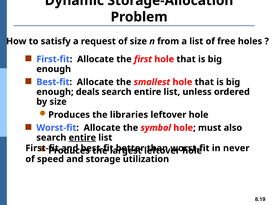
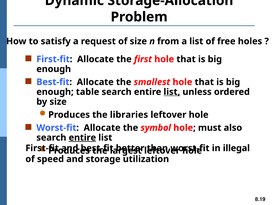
deals: deals -> table
list at (172, 92) underline: none -> present
never: never -> illegal
